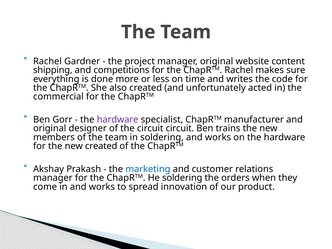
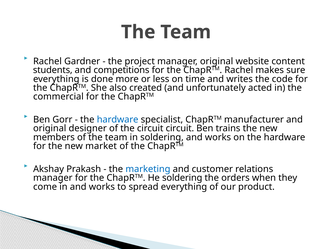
shipping: shipping -> students
hardware at (118, 120) colour: purple -> blue
new created: created -> market
spread innovation: innovation -> everything
